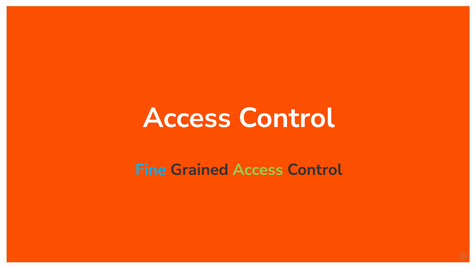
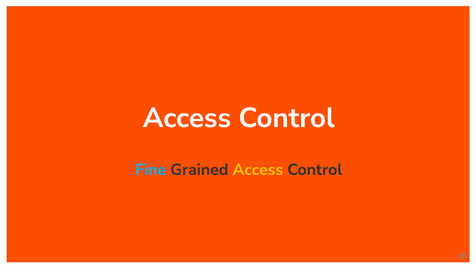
Access at (258, 169) colour: light green -> yellow
